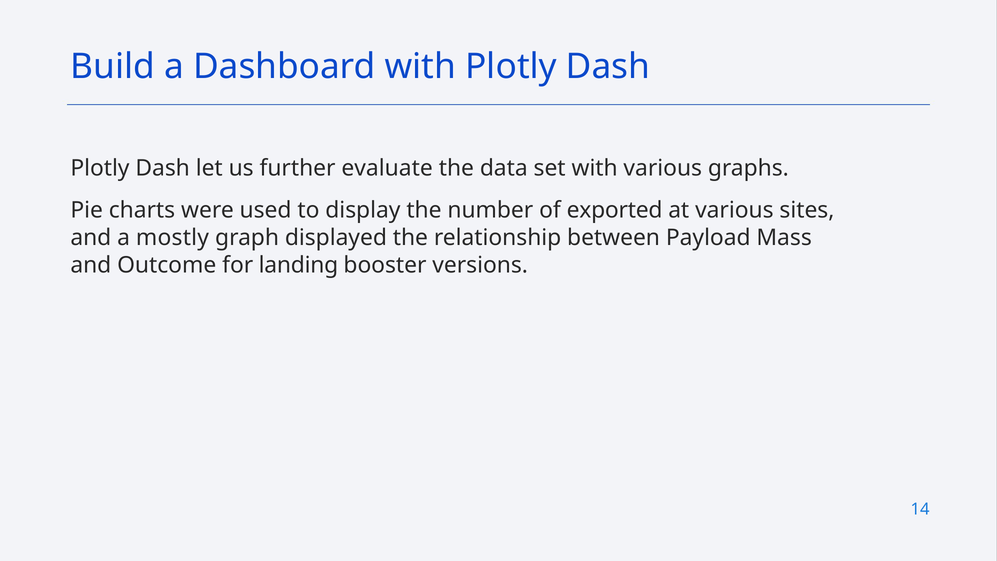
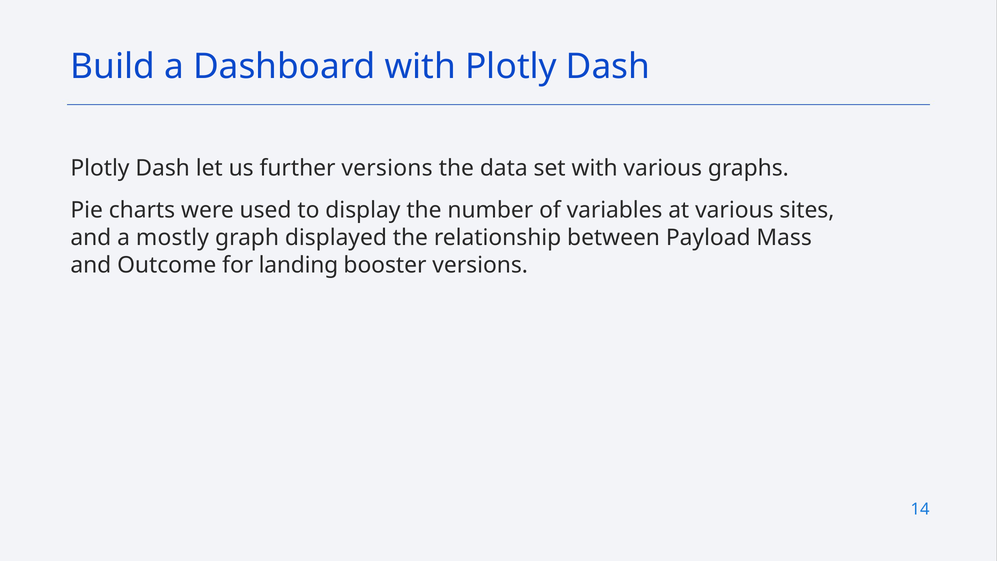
further evaluate: evaluate -> versions
exported: exported -> variables
